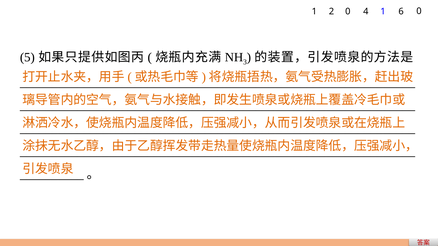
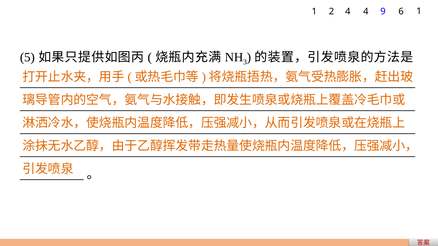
2 0: 0 -> 4
4 1: 1 -> 9
6 0: 0 -> 1
